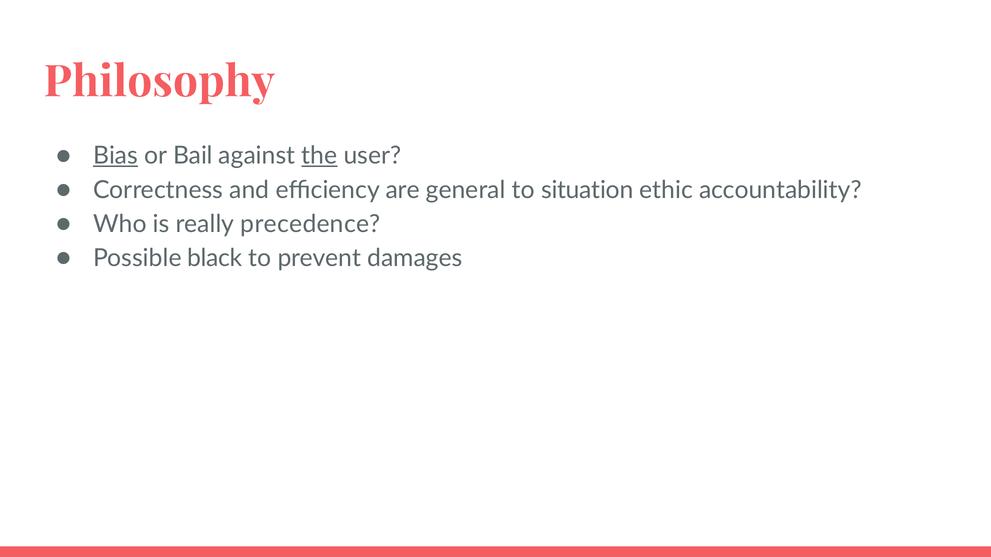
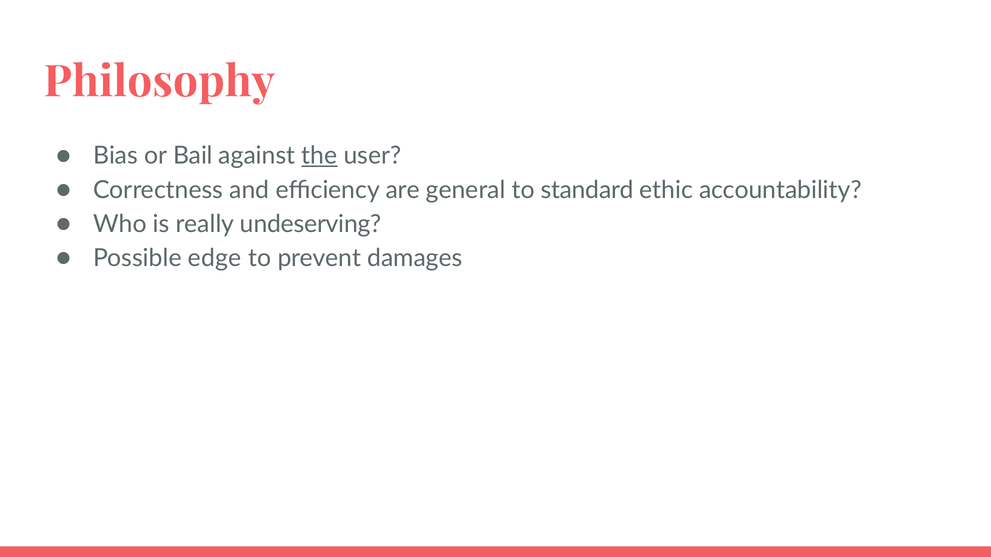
Bias underline: present -> none
situation: situation -> standard
precedence: precedence -> undeserving
black: black -> edge
